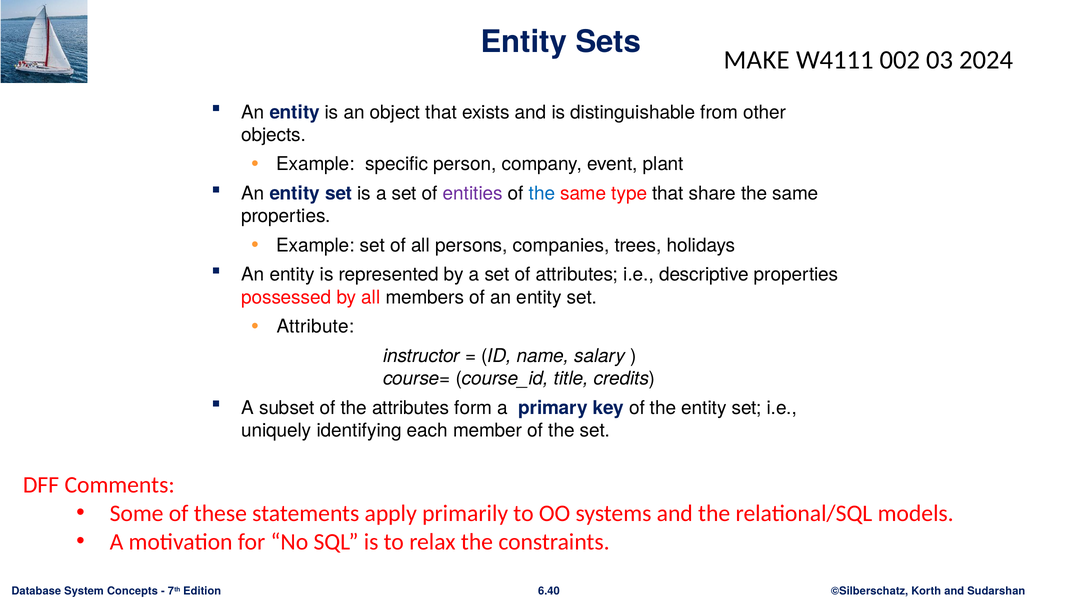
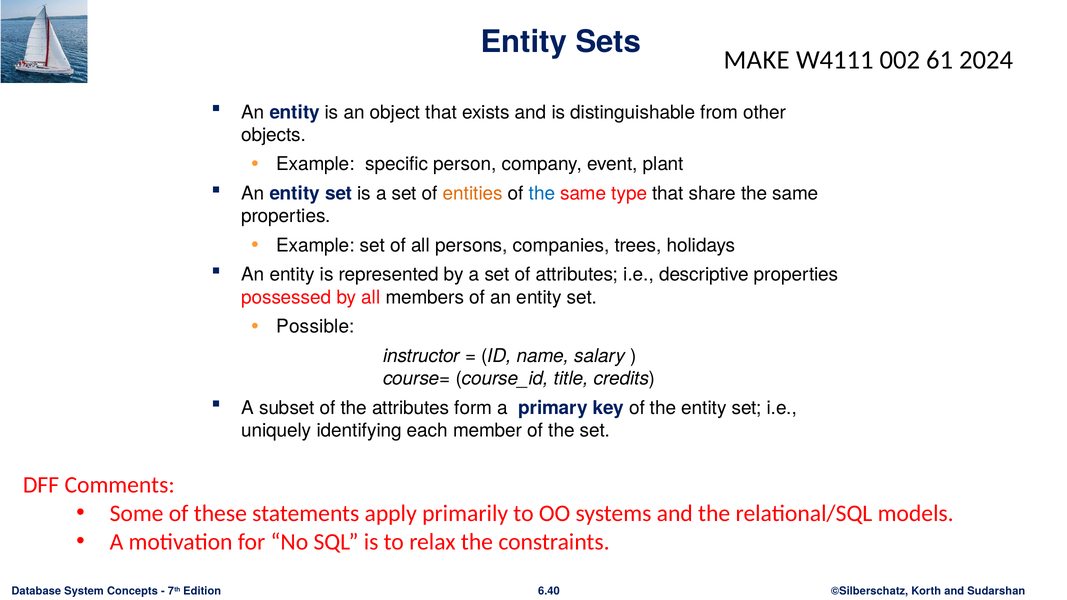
03: 03 -> 61
entities colour: purple -> orange
Attribute: Attribute -> Possible
